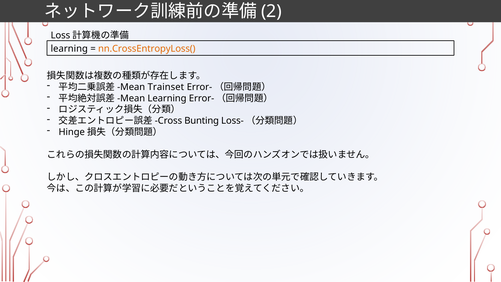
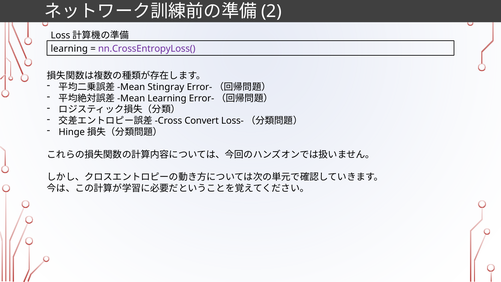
nn.CrossEntropyLoss( colour: orange -> purple
Trainset: Trainset -> Stingray
Bunting: Bunting -> Convert
